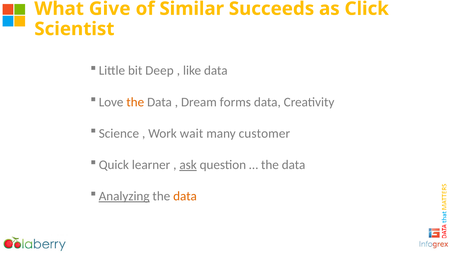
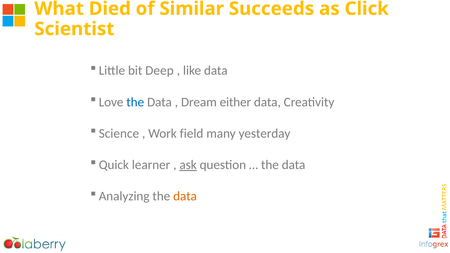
Give: Give -> Died
the at (135, 102) colour: orange -> blue
forms: forms -> either
wait: wait -> field
customer: customer -> yesterday
Analyzing underline: present -> none
